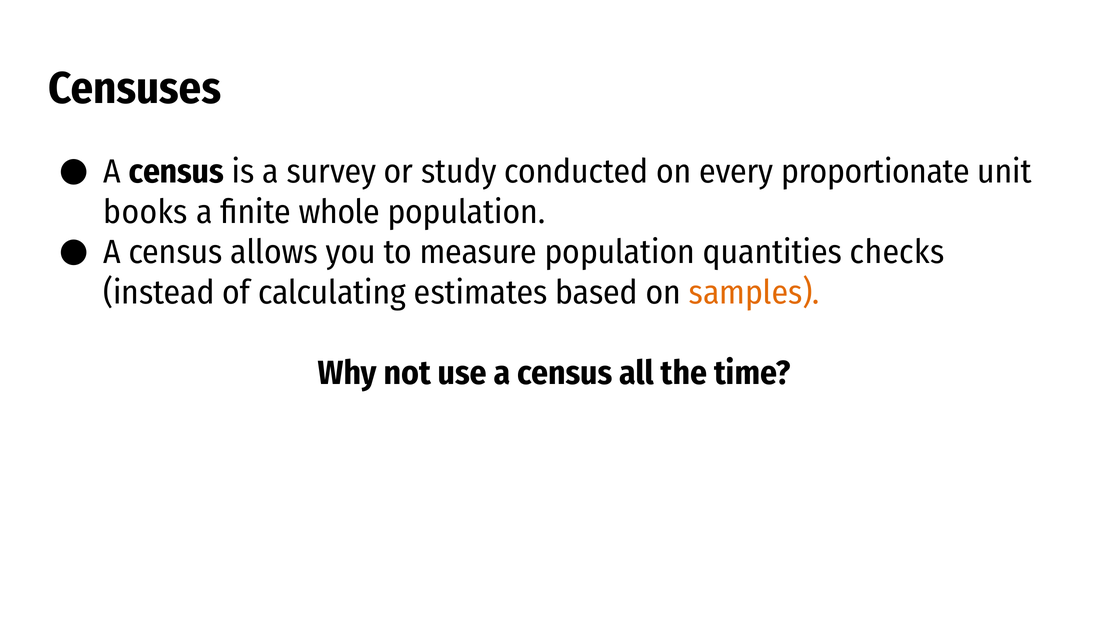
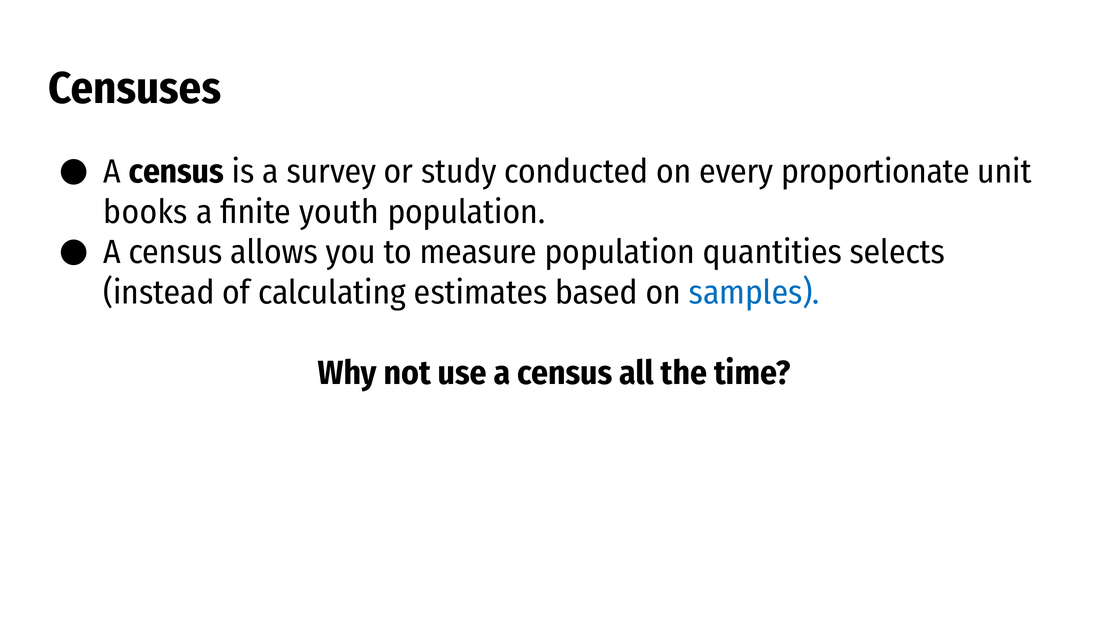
whole: whole -> youth
checks: checks -> selects
samples colour: orange -> blue
